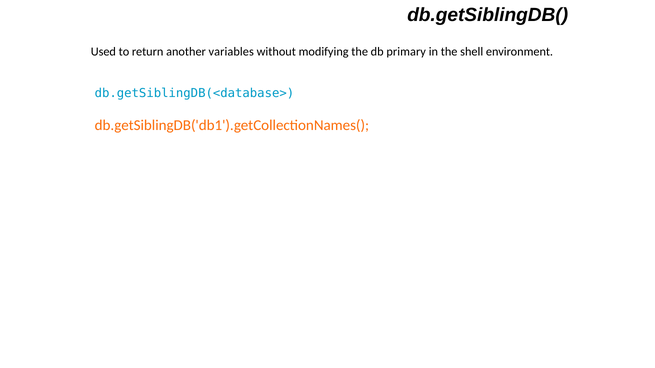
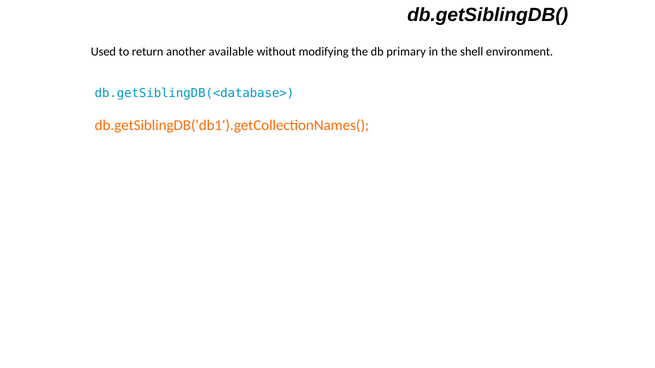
variables: variables -> available
